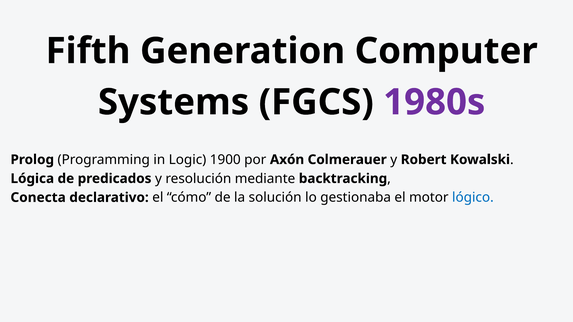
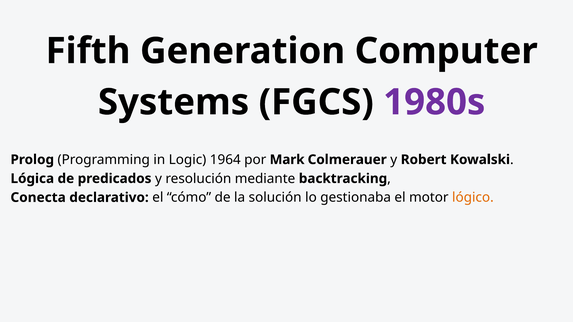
1900: 1900 -> 1964
Axón: Axón -> Mark
lógico colour: blue -> orange
